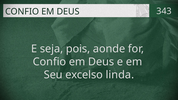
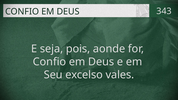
linda: linda -> vales
